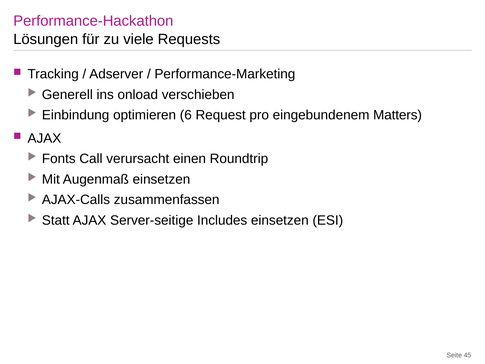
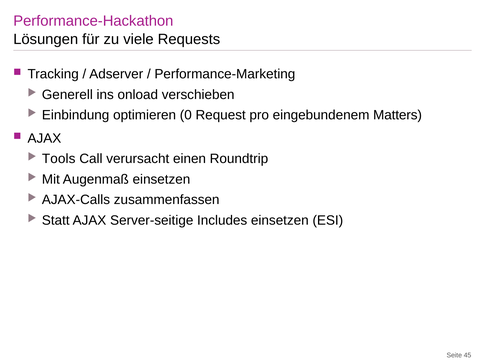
6: 6 -> 0
Fonts: Fonts -> Tools
